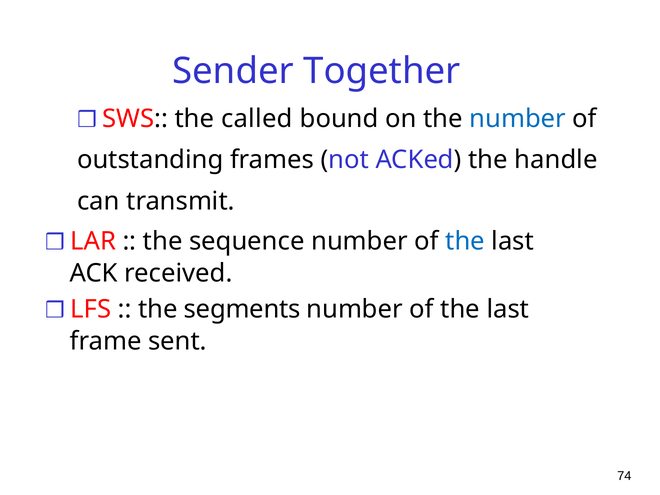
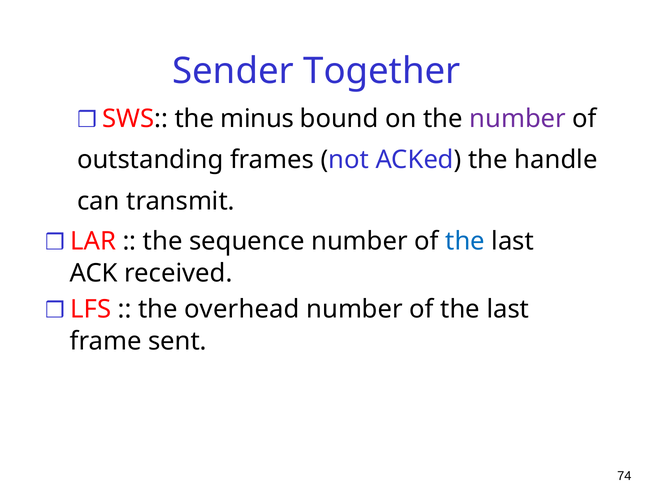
called: called -> minus
number at (518, 119) colour: blue -> purple
segments: segments -> overhead
